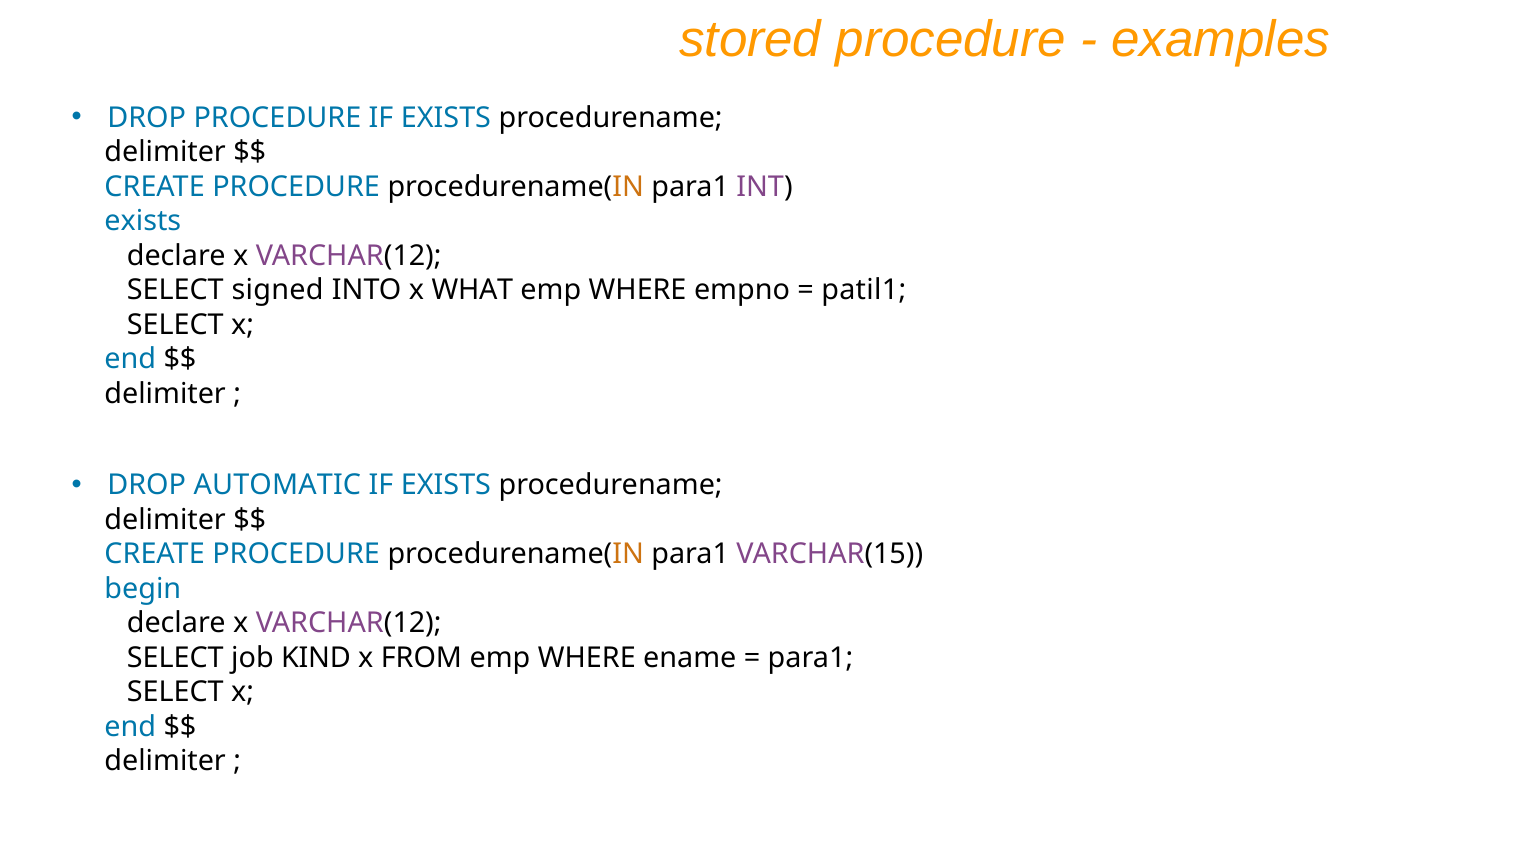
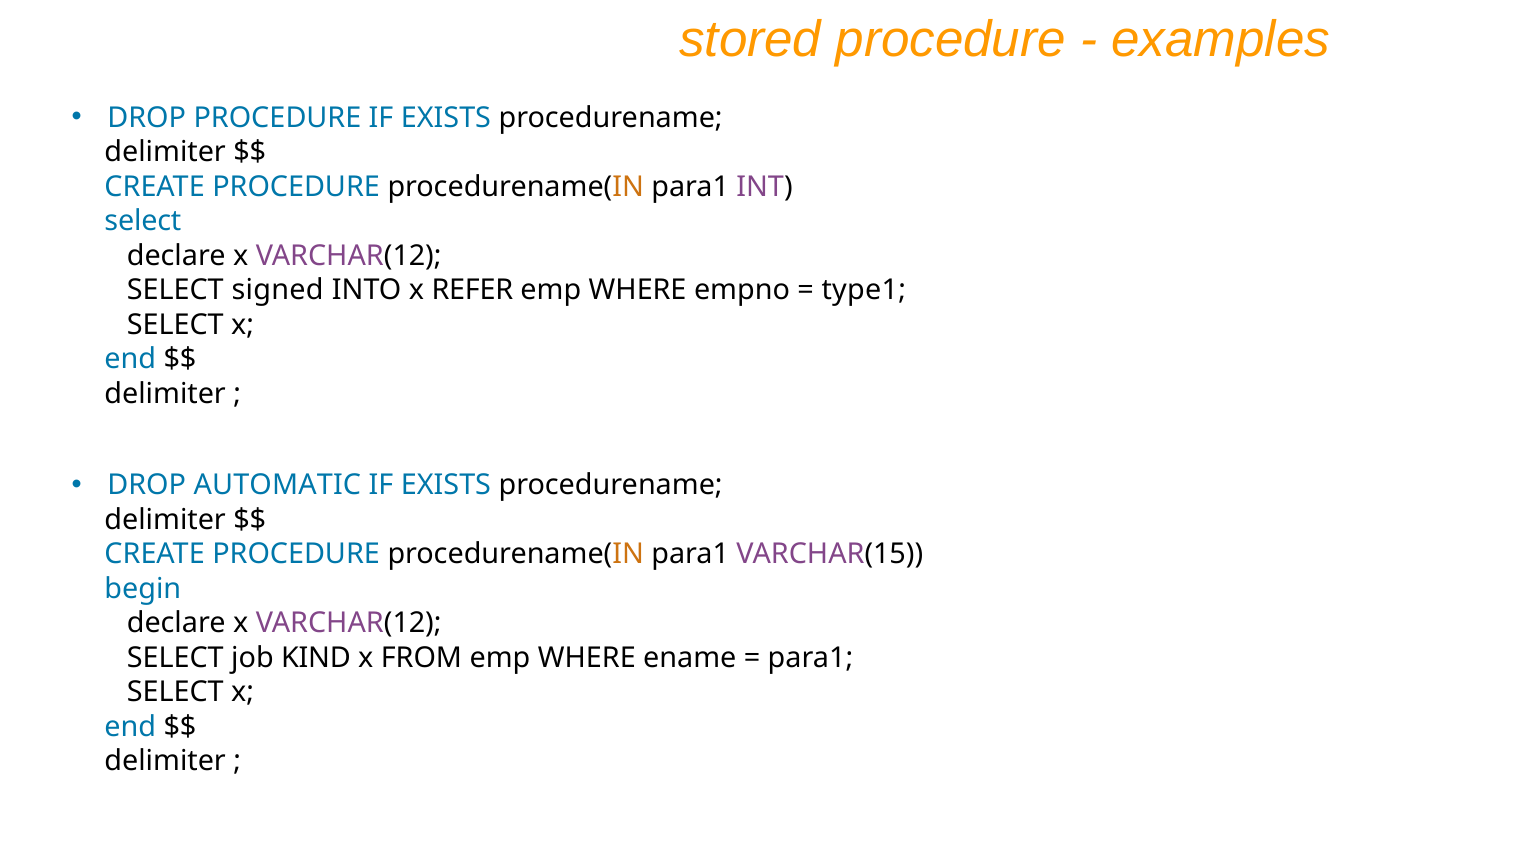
exists at (143, 221): exists -> select
WHAT: WHAT -> REFER
patil1: patil1 -> type1
